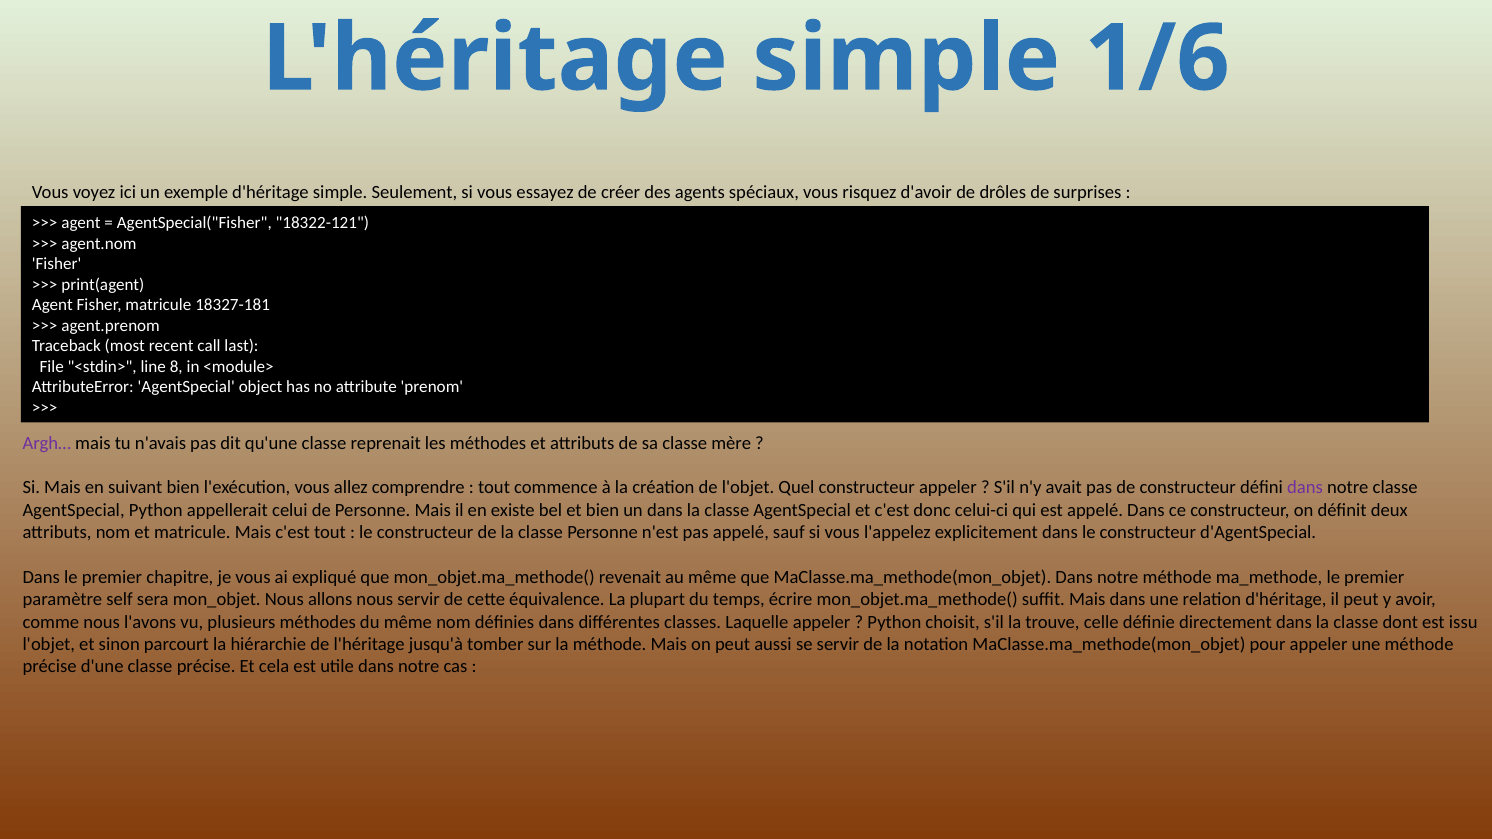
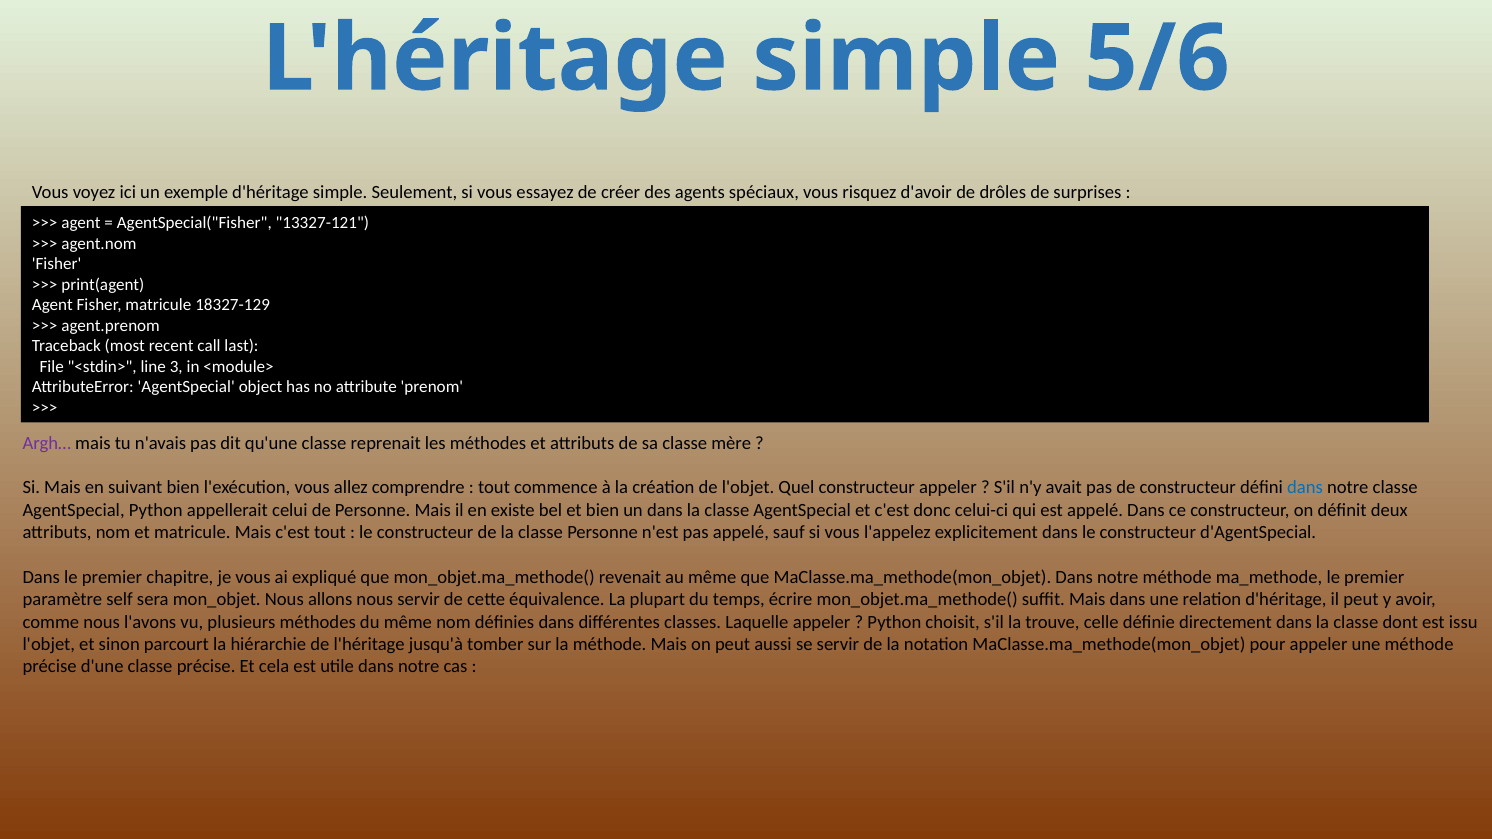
1/6: 1/6 -> 5/6
18322-121: 18322-121 -> 13327-121
18327-181: 18327-181 -> 18327-129
8: 8 -> 3
dans at (1305, 488) colour: purple -> blue
